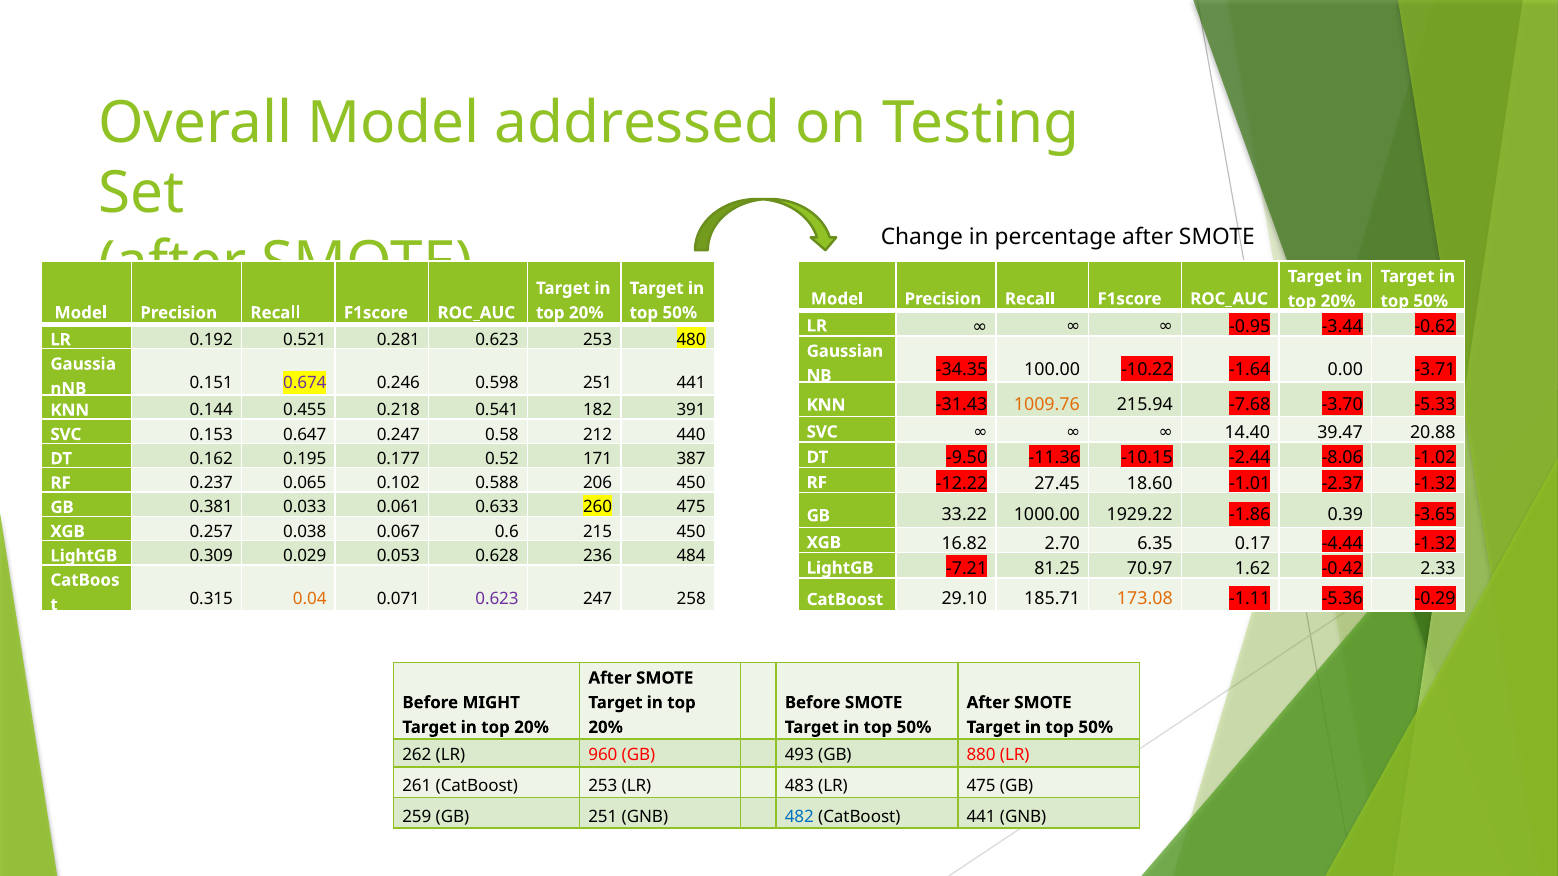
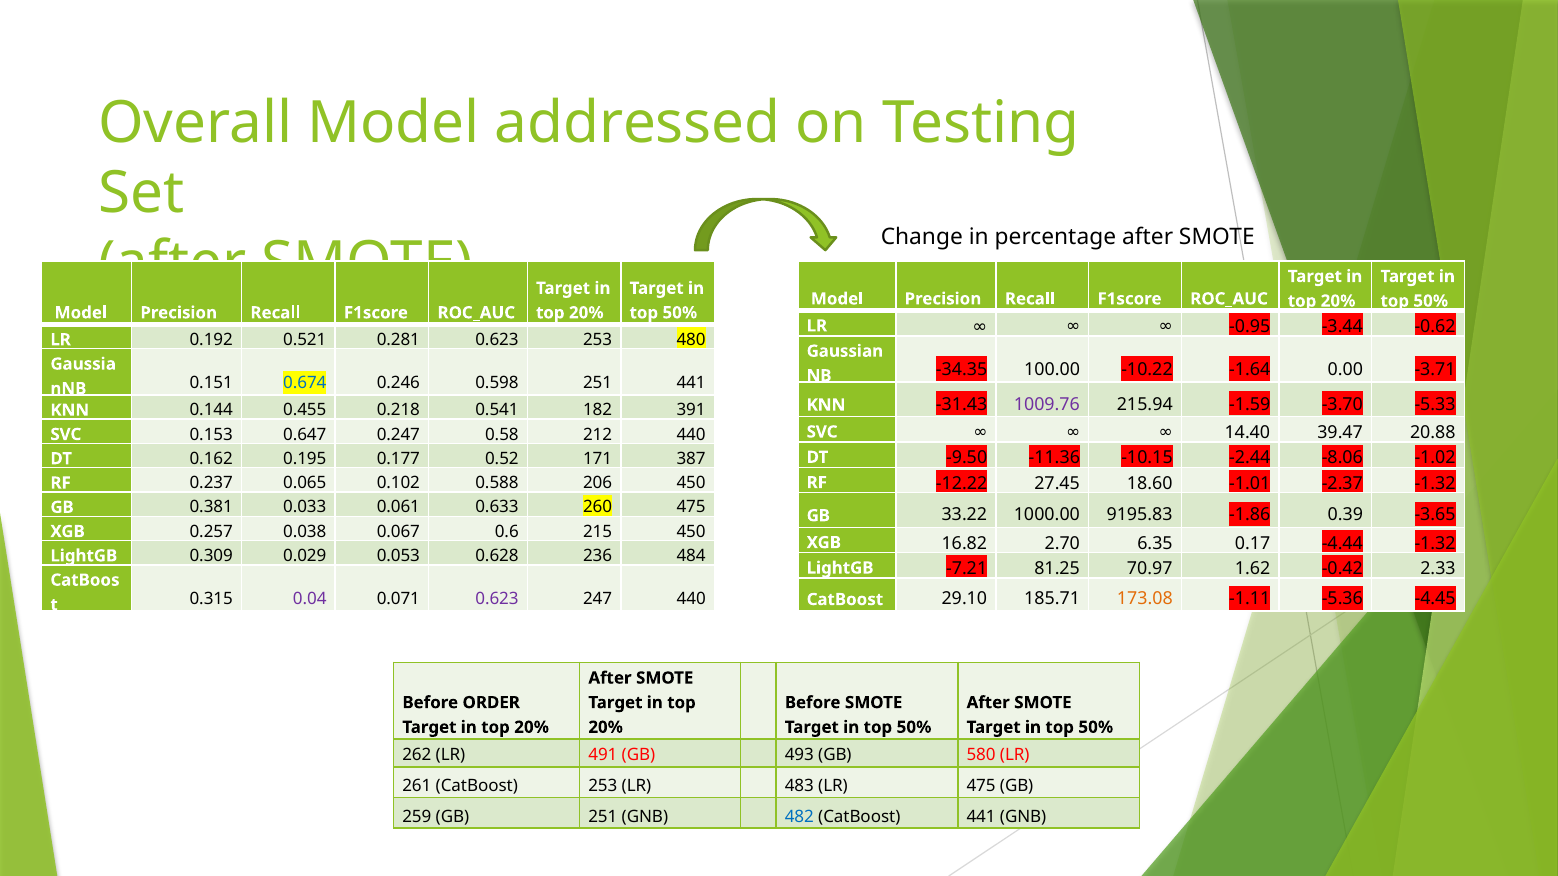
0.674 colour: purple -> blue
1009.76 colour: orange -> purple
-7.68: -7.68 -> -1.59
1929.22: 1929.22 -> 9195.83
-0.29: -0.29 -> -4.45
0.04 colour: orange -> purple
247 258: 258 -> 440
MIGHT: MIGHT -> ORDER
960: 960 -> 491
880: 880 -> 580
